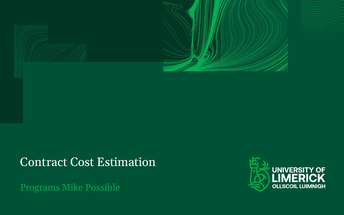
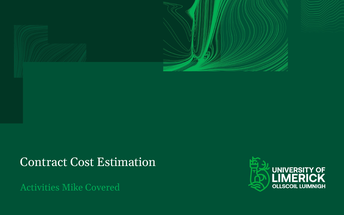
Programs: Programs -> Activities
Possible: Possible -> Covered
